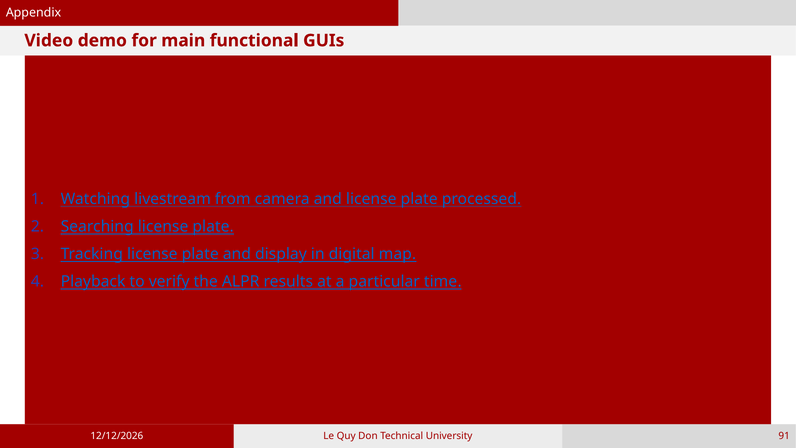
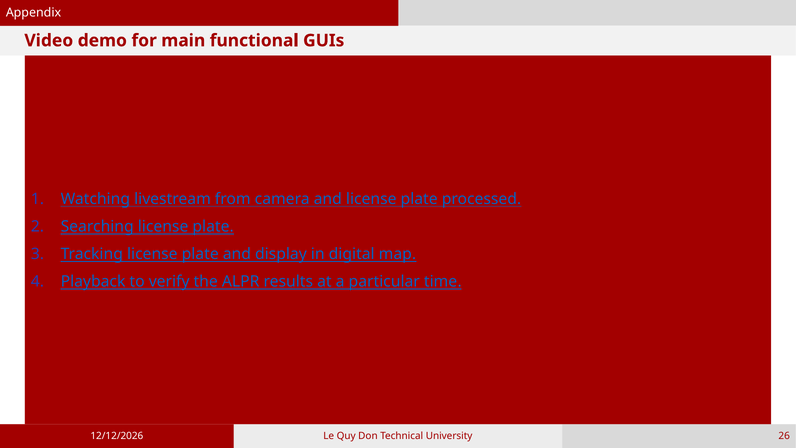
91: 91 -> 26
